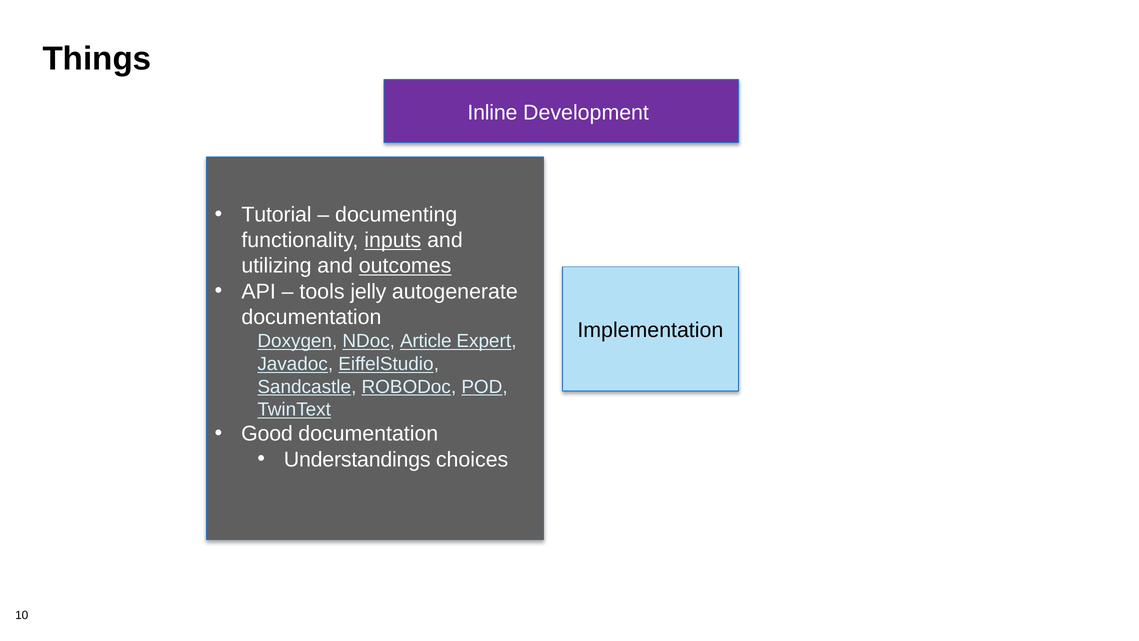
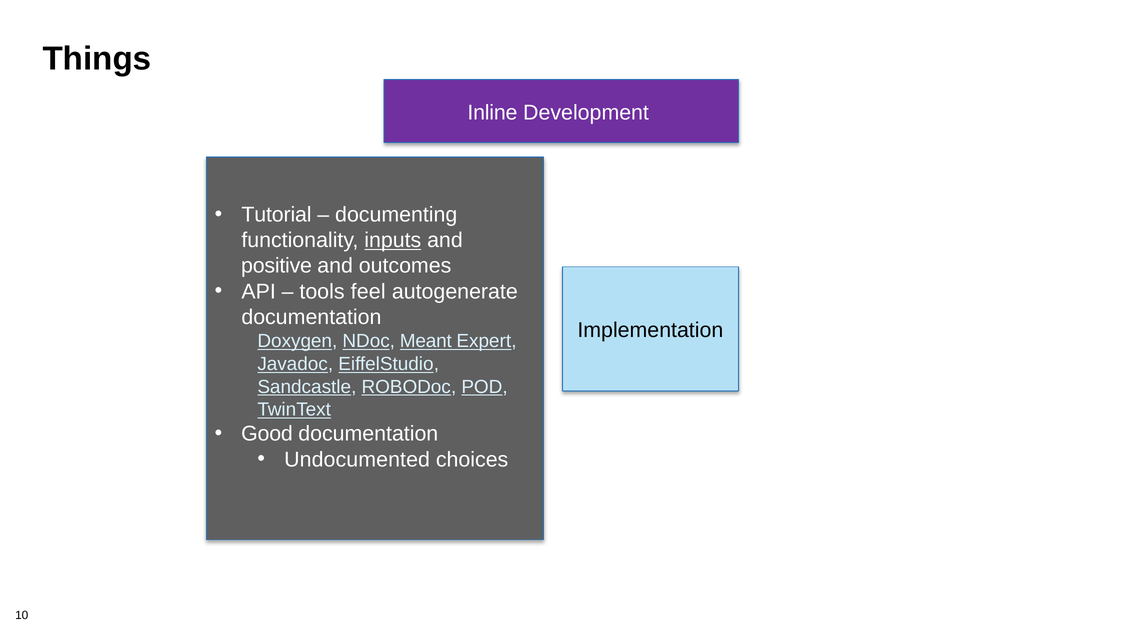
utilizing: utilizing -> positive
outcomes underline: present -> none
jelly: jelly -> feel
Article: Article -> Meant
Understandings: Understandings -> Undocumented
